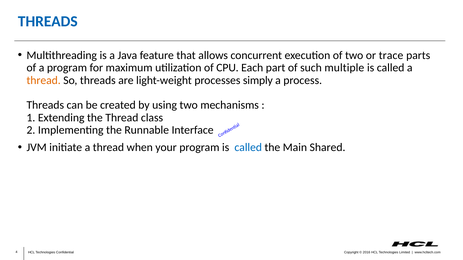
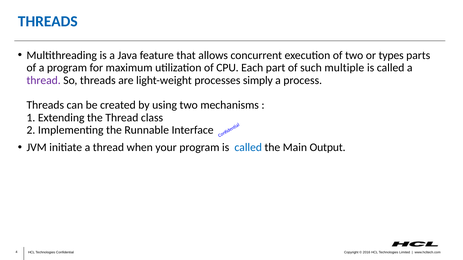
trace: trace -> types
thread at (44, 80) colour: orange -> purple
Shared: Shared -> Output
